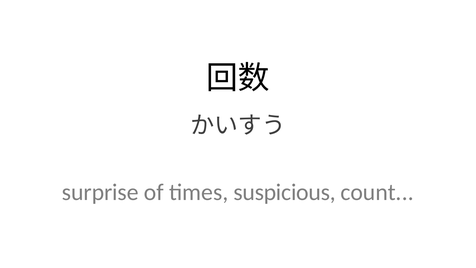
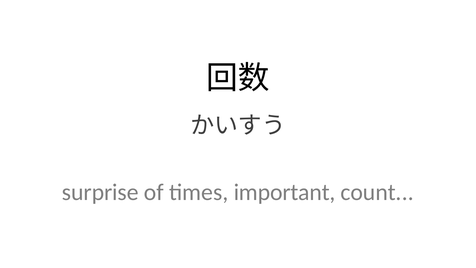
suspicious: suspicious -> important
